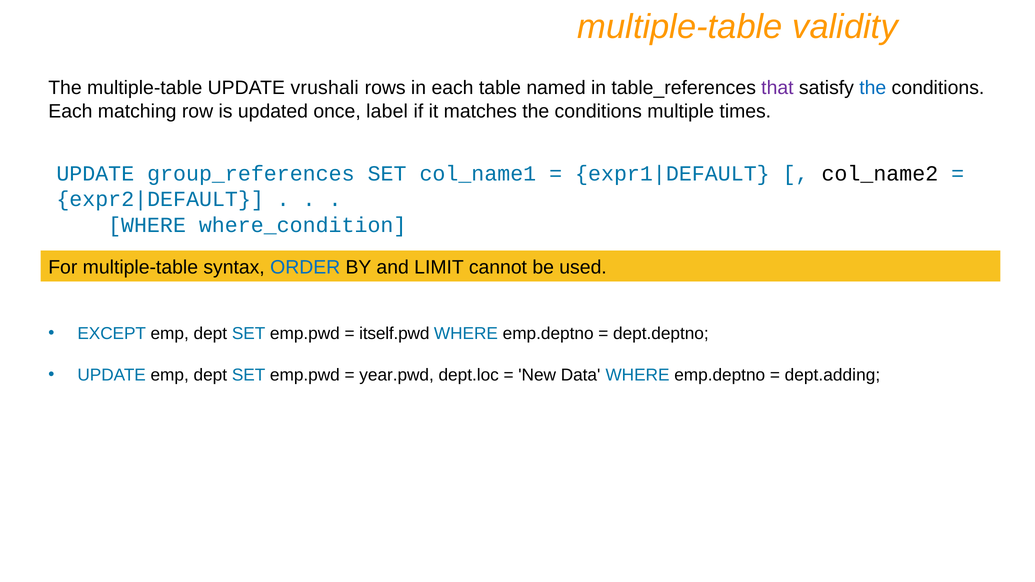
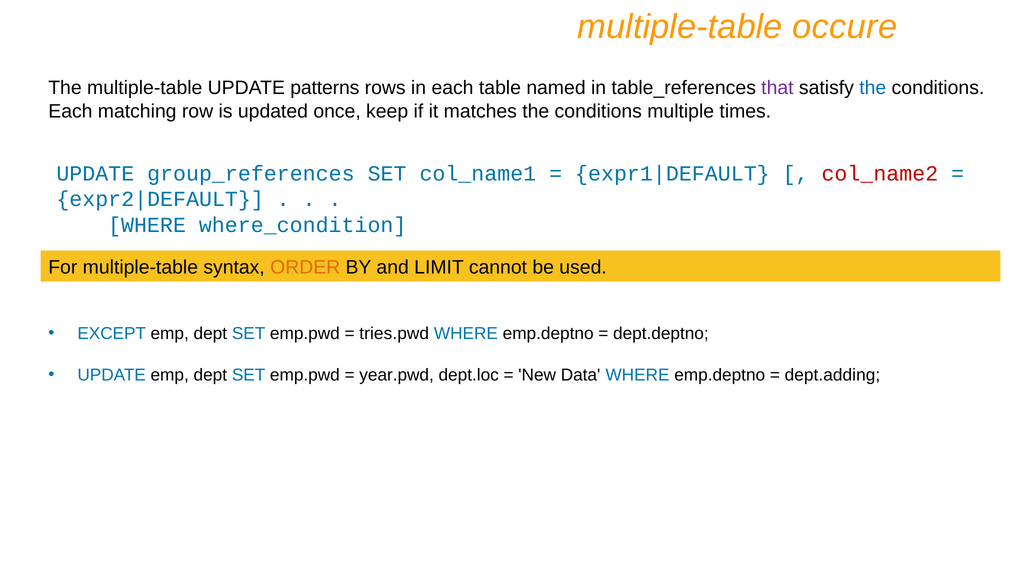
validity: validity -> occure
vrushali: vrushali -> patterns
label: label -> keep
col_name2 colour: black -> red
ORDER colour: blue -> orange
itself.pwd: itself.pwd -> tries.pwd
